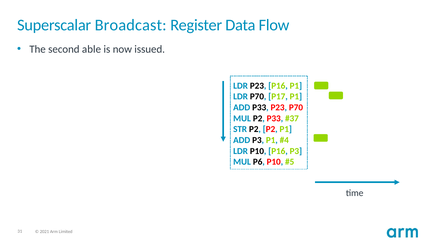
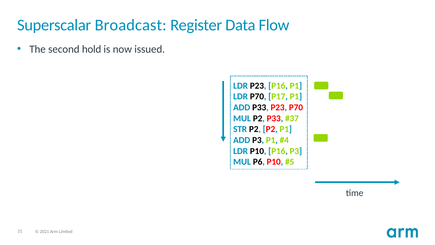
able: able -> hold
